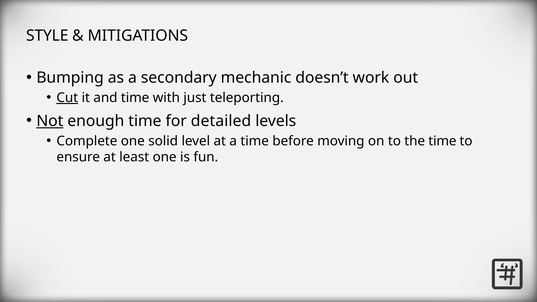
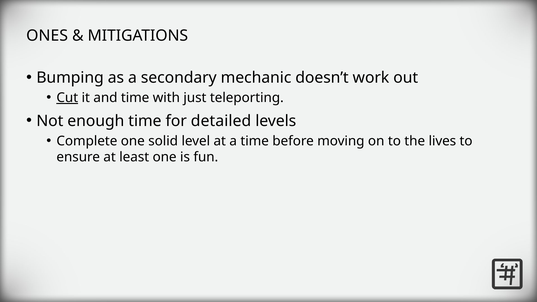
STYLE: STYLE -> ONES
Not underline: present -> none
the time: time -> lives
